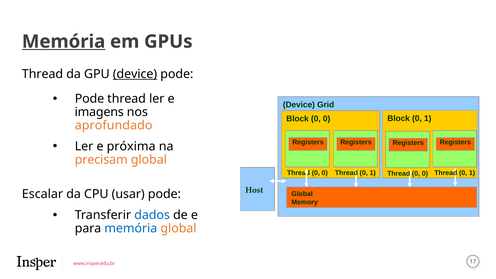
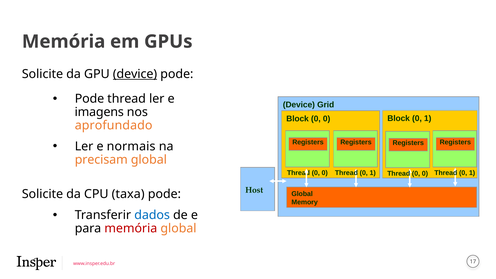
Memória at (64, 42) underline: present -> none
Thread at (42, 74): Thread -> Solicite
próxima: próxima -> normais
Escalar at (42, 194): Escalar -> Solicite
usar: usar -> taxa
memória at (131, 228) colour: blue -> red
